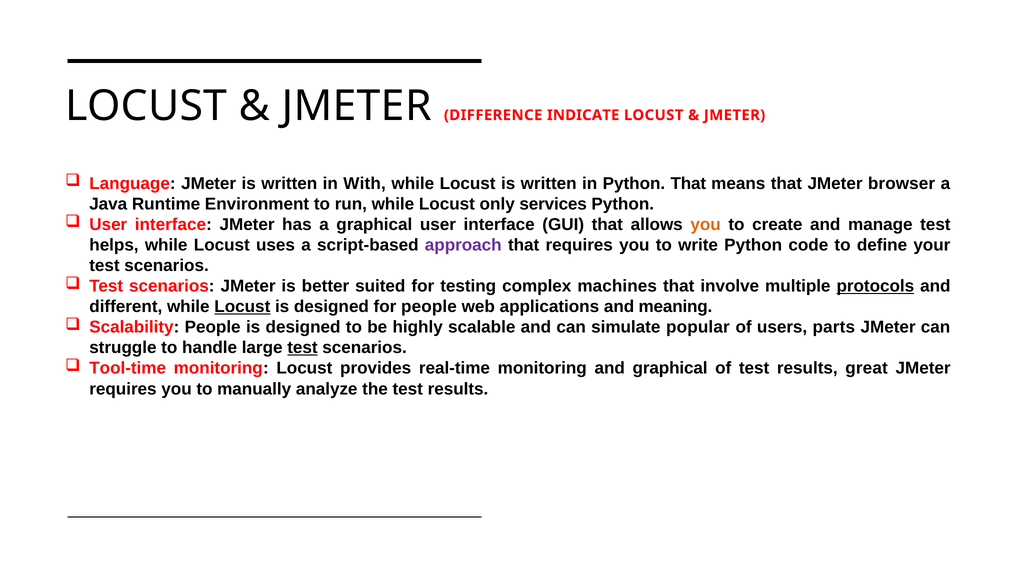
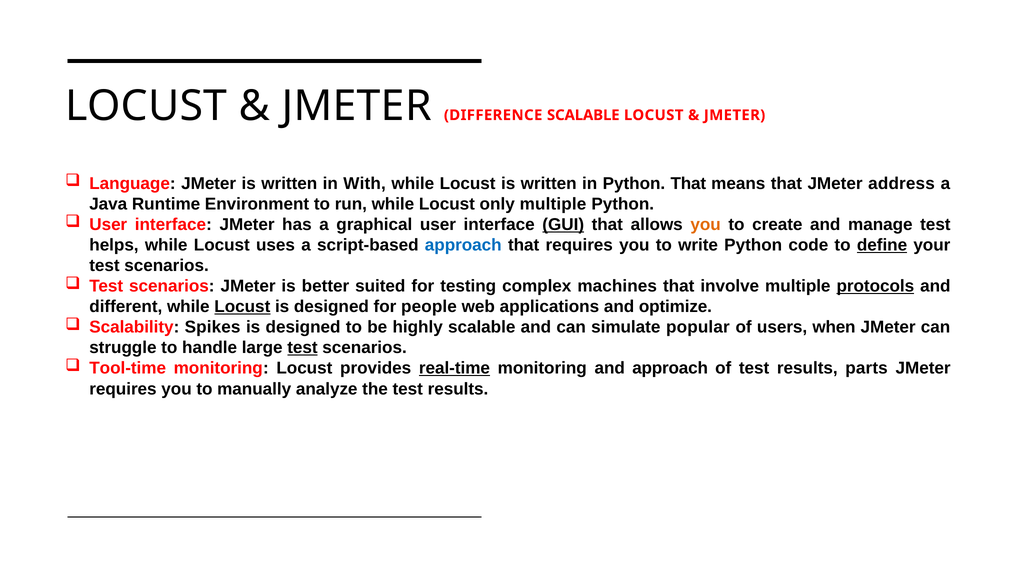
DIFFERENCE INDICATE: INDICATE -> SCALABLE
browser: browser -> address
only services: services -> multiple
GUI underline: none -> present
approach at (463, 245) colour: purple -> blue
define underline: none -> present
meaning: meaning -> optimize
Scalability People: People -> Spikes
parts: parts -> when
real-time underline: none -> present
and graphical: graphical -> approach
great: great -> parts
